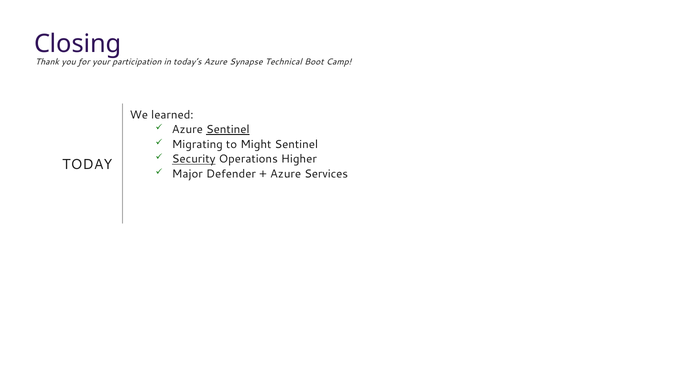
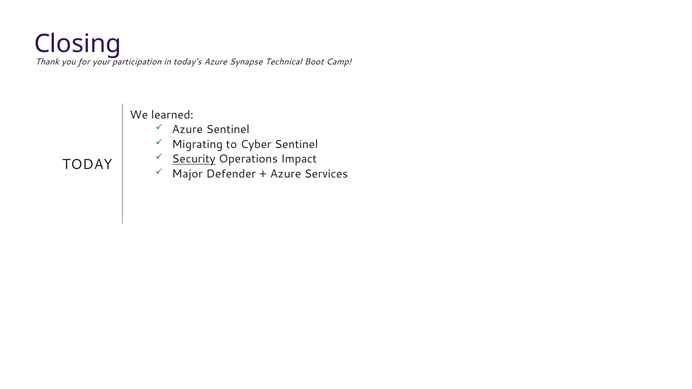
Sentinel at (228, 130) underline: present -> none
Might: Might -> Cyber
Higher: Higher -> Impact
